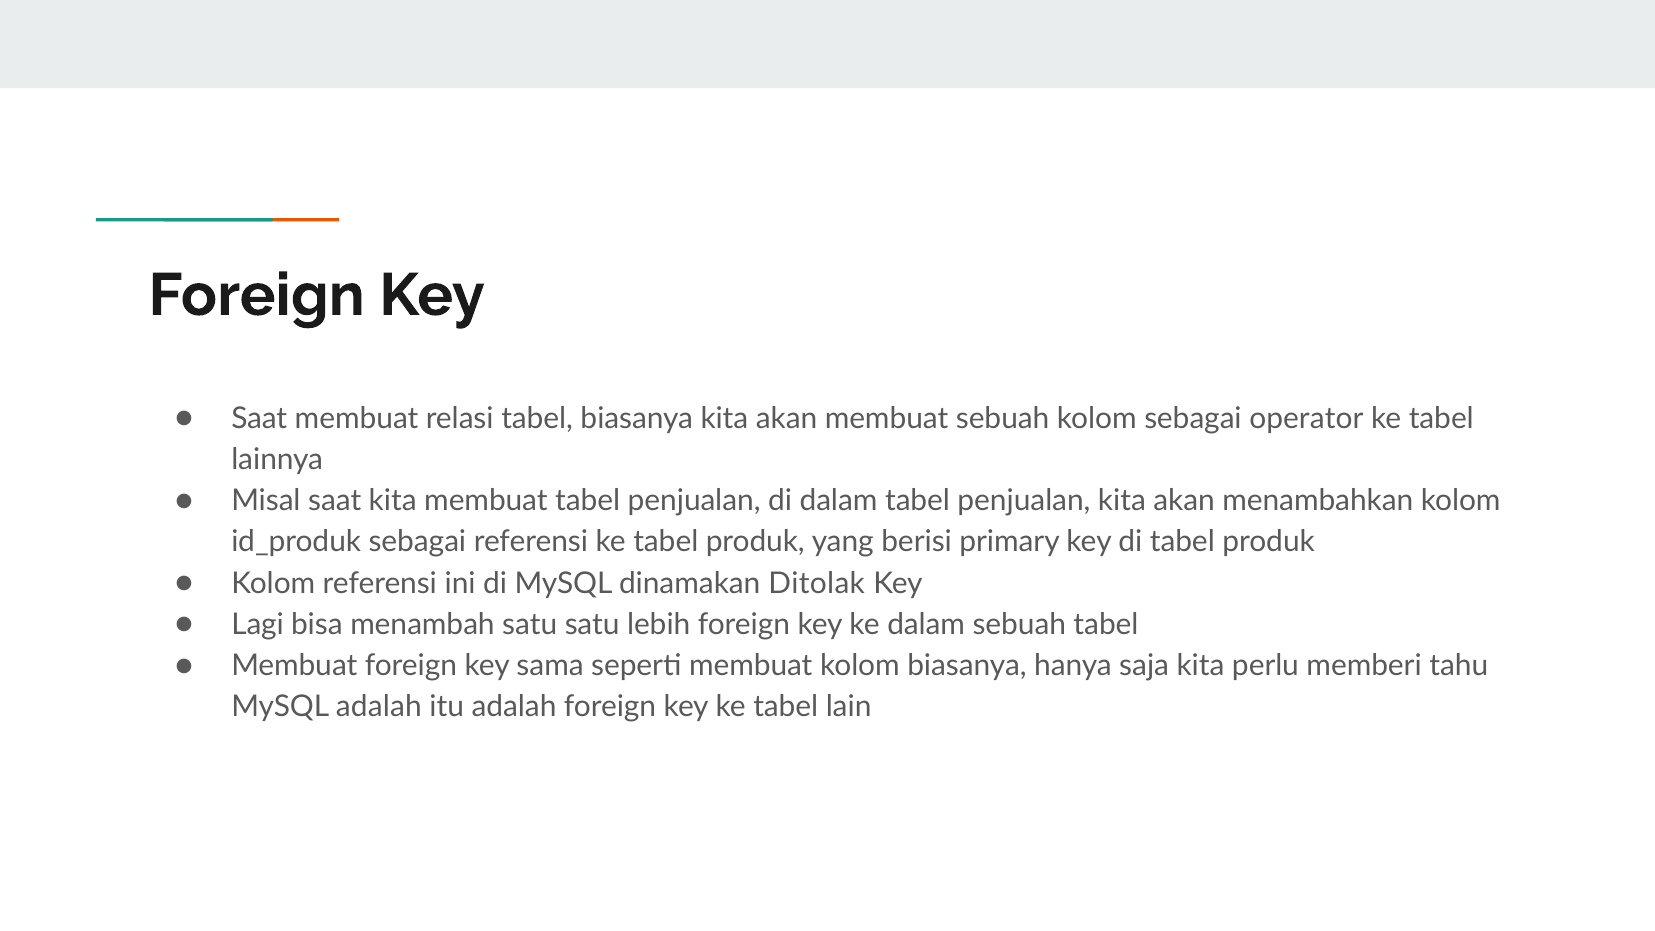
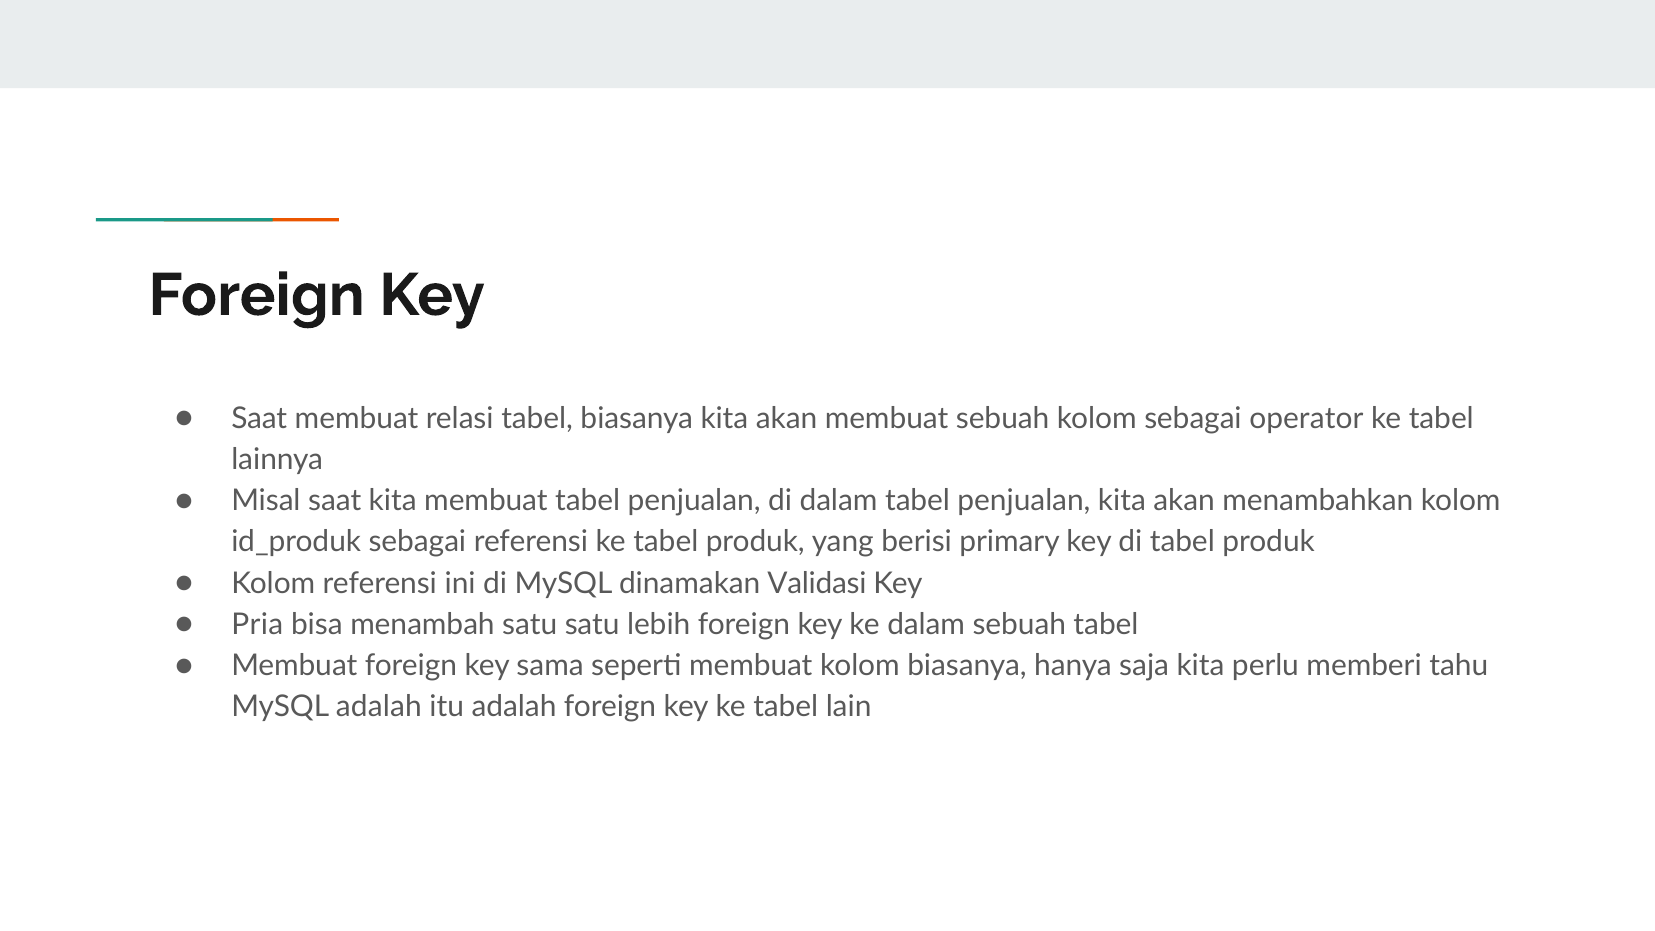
Ditolak: Ditolak -> Validasi
Lagi: Lagi -> Pria
